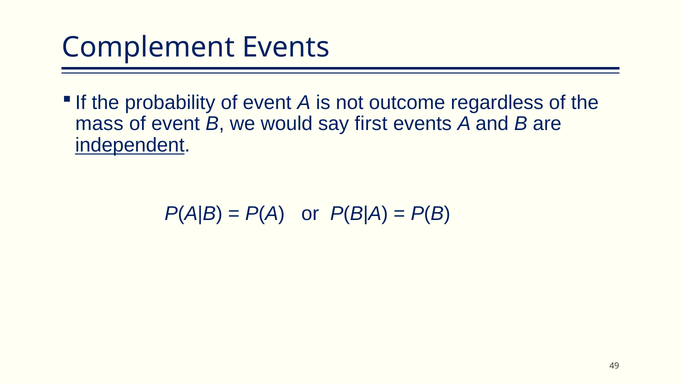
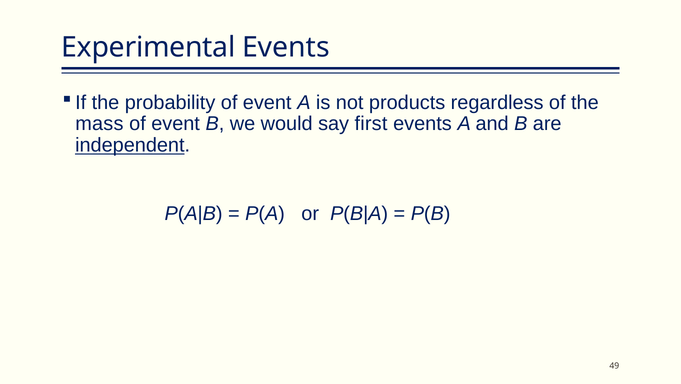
Complement: Complement -> Experimental
outcome: outcome -> products
